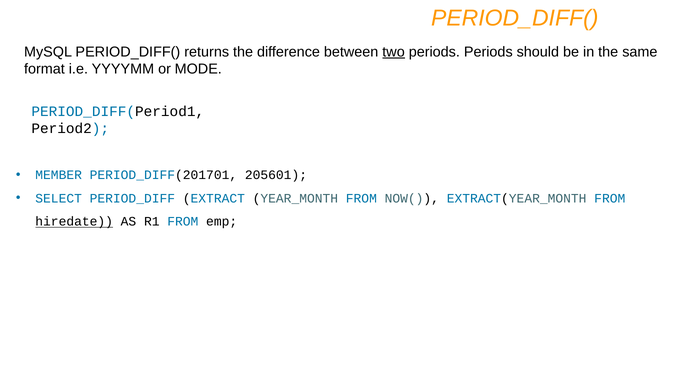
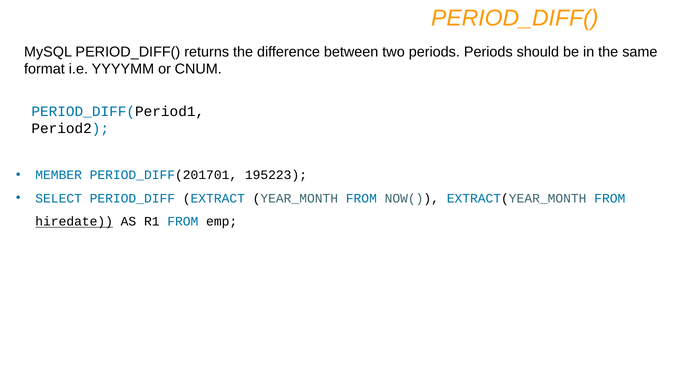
two underline: present -> none
MODE: MODE -> CNUM
205601: 205601 -> 195223
